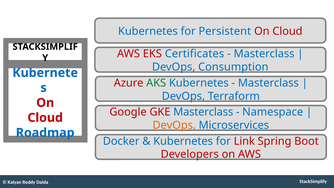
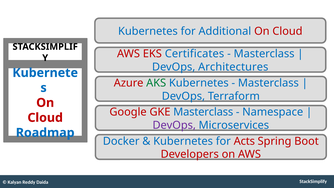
Persistent: Persistent -> Additional
Consumption: Consumption -> Architectures
DevOps at (174, 125) colour: orange -> purple
Link: Link -> Acts
